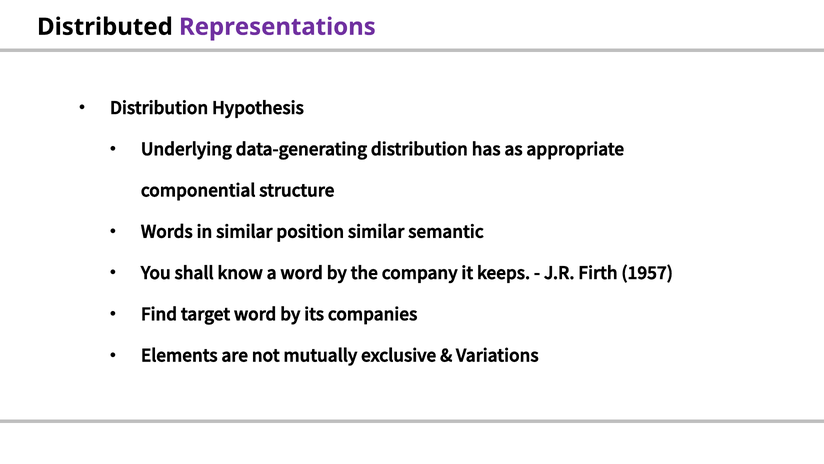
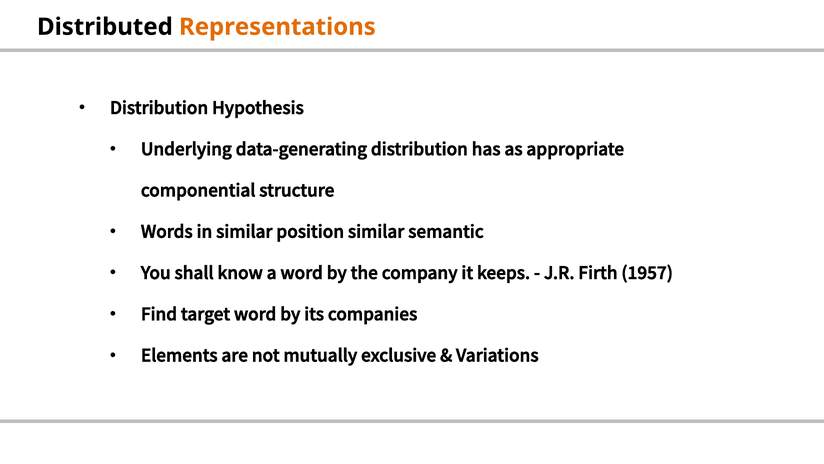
Representations colour: purple -> orange
